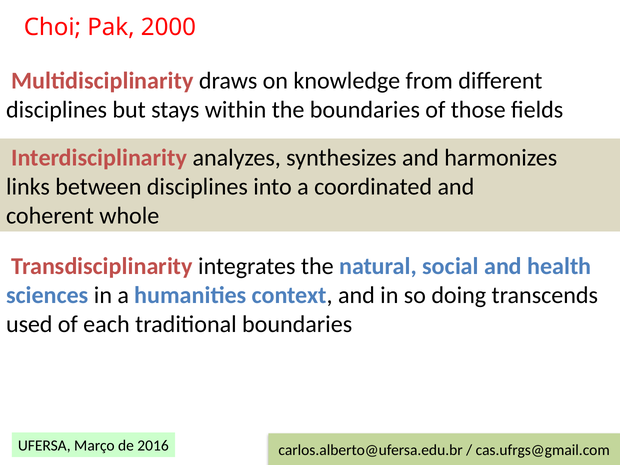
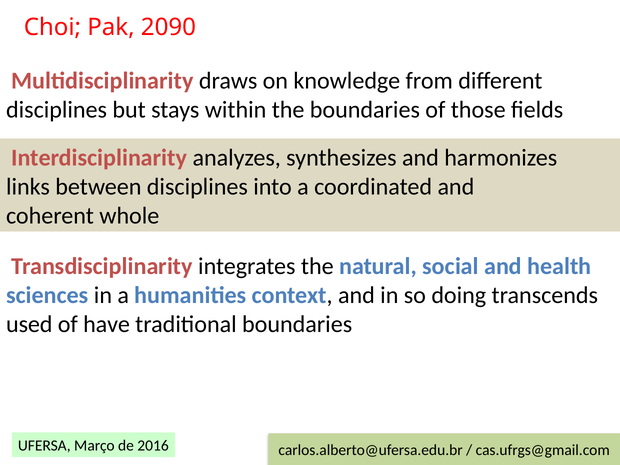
2000: 2000 -> 2090
each: each -> have
